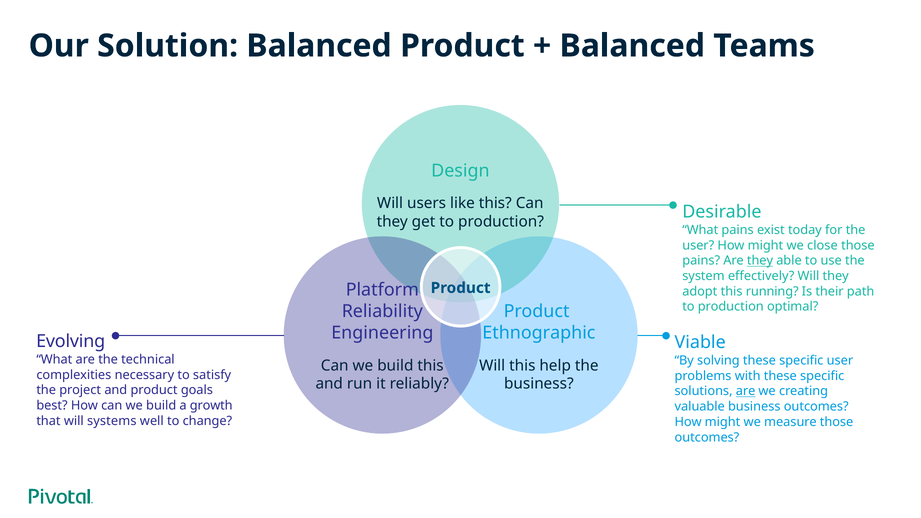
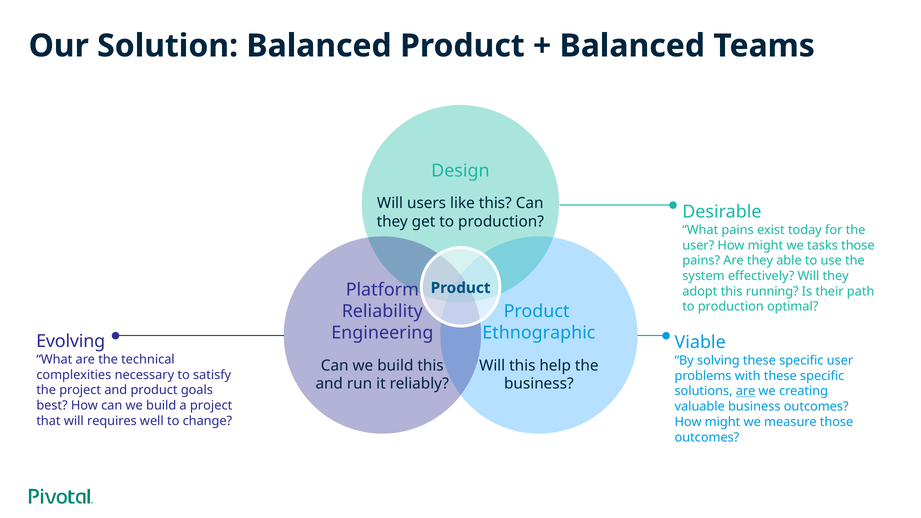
close: close -> tasks
they at (760, 261) underline: present -> none
a growth: growth -> project
systems: systems -> requires
